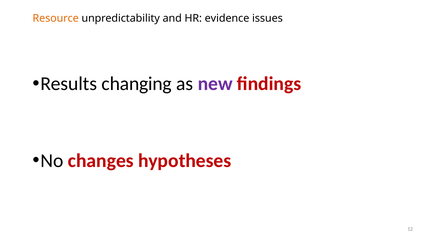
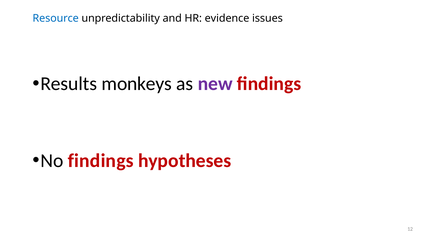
Resource colour: orange -> blue
changing: changing -> monkeys
No changes: changes -> findings
